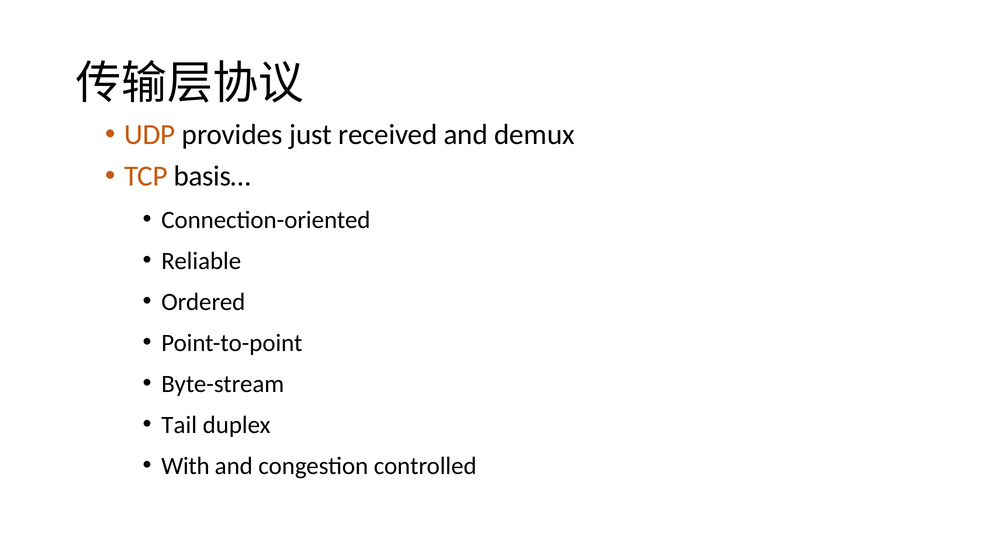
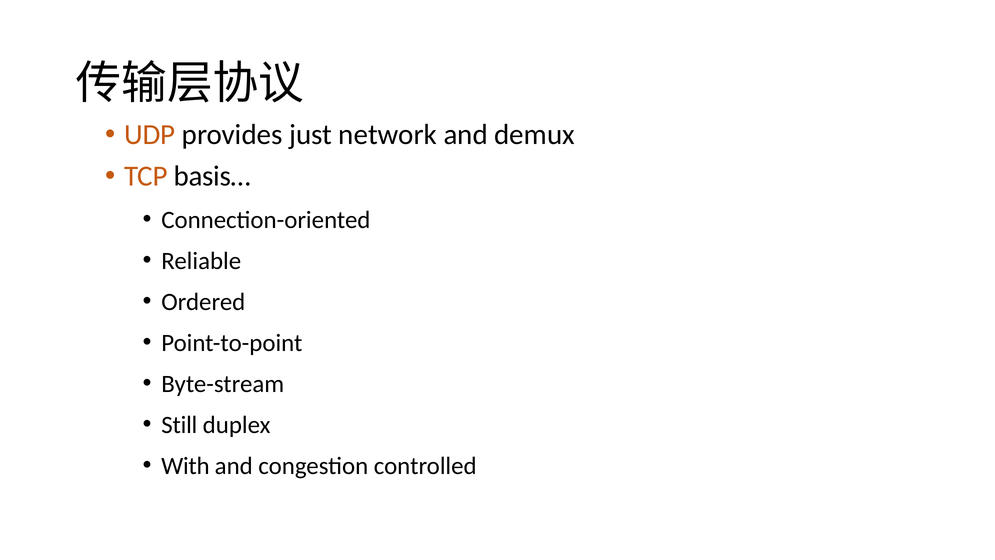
received: received -> network
Tail: Tail -> Still
